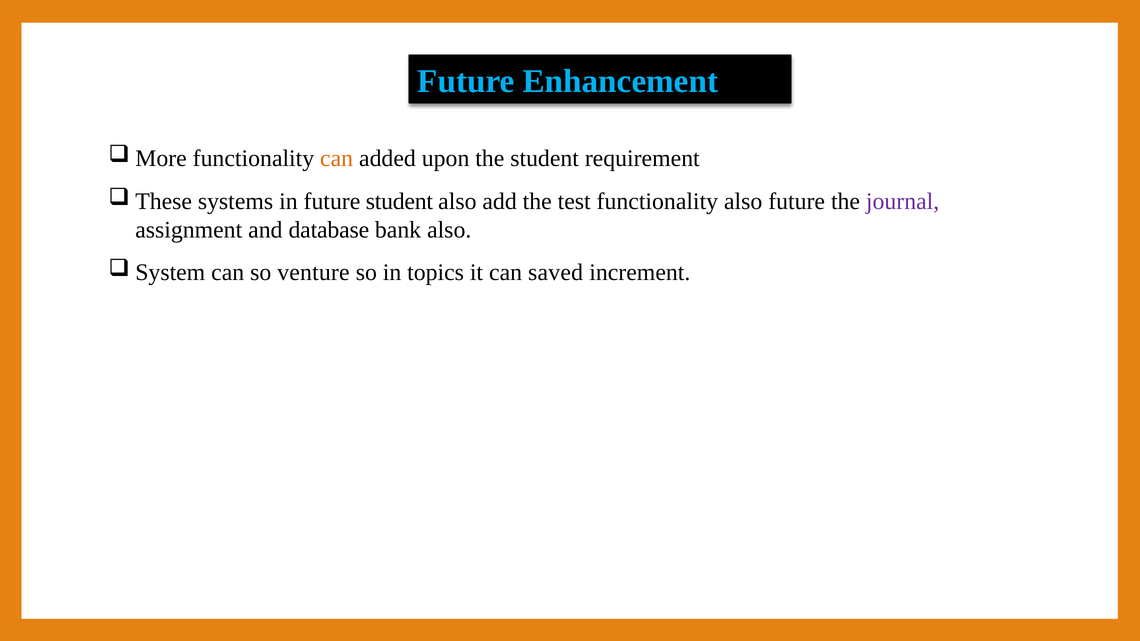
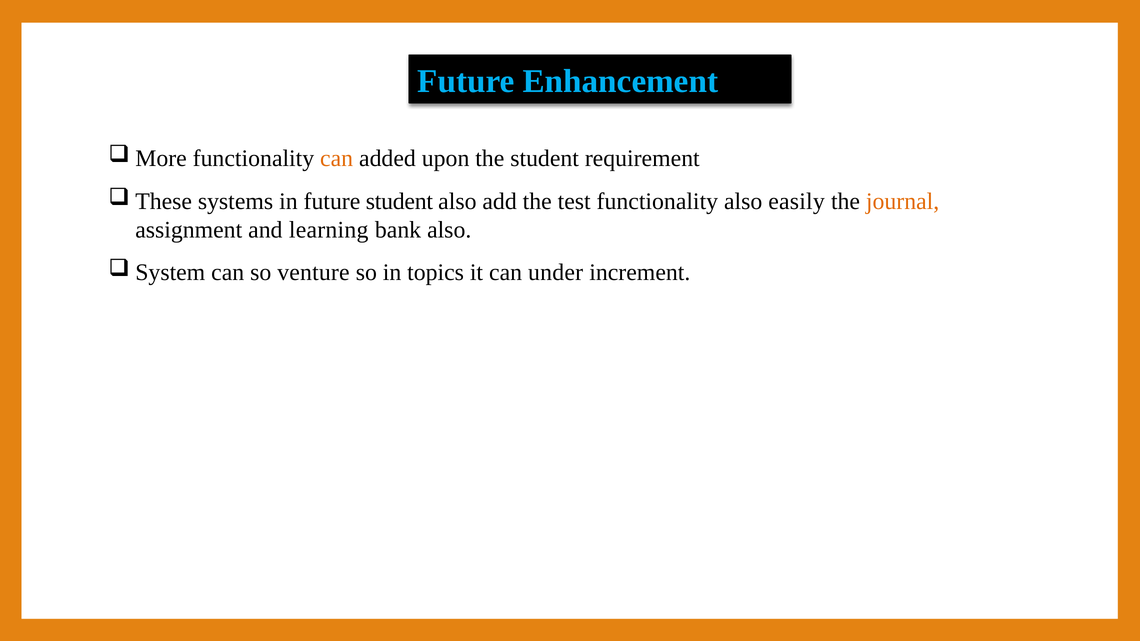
future at (797, 201): future -> easily
journal colour: purple -> orange
database: database -> learning
saved: saved -> under
